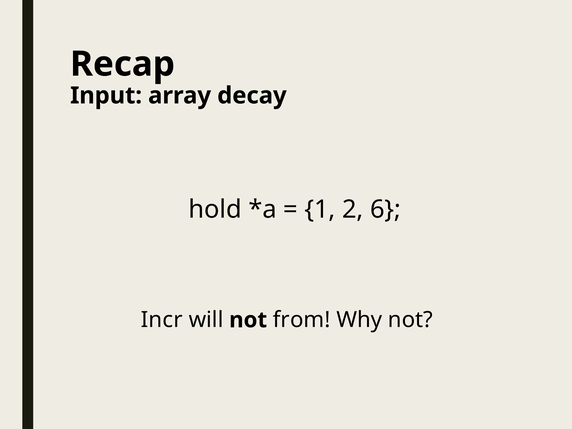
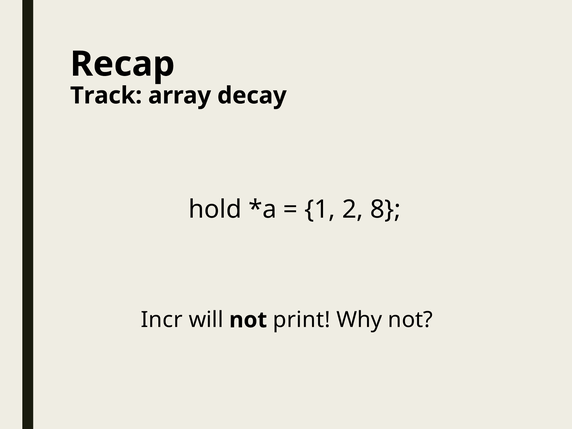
Input: Input -> Track
6: 6 -> 8
from: from -> print
